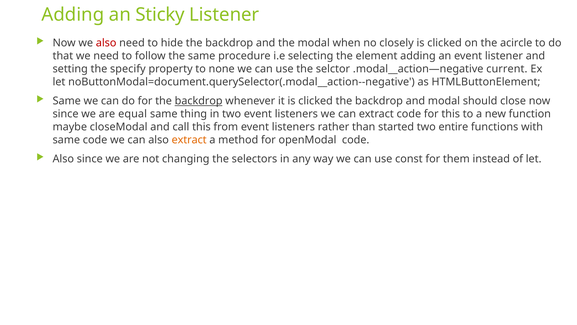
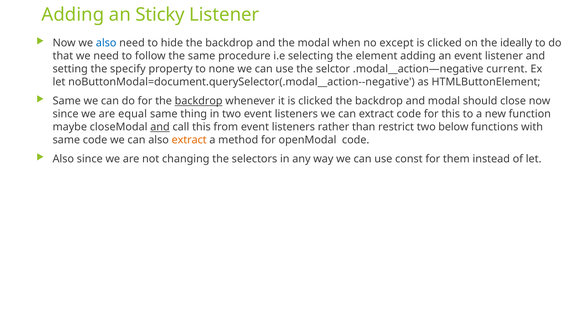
also at (106, 43) colour: red -> blue
closely: closely -> except
acircle: acircle -> ideally
and at (160, 127) underline: none -> present
started: started -> restrict
entire: entire -> below
